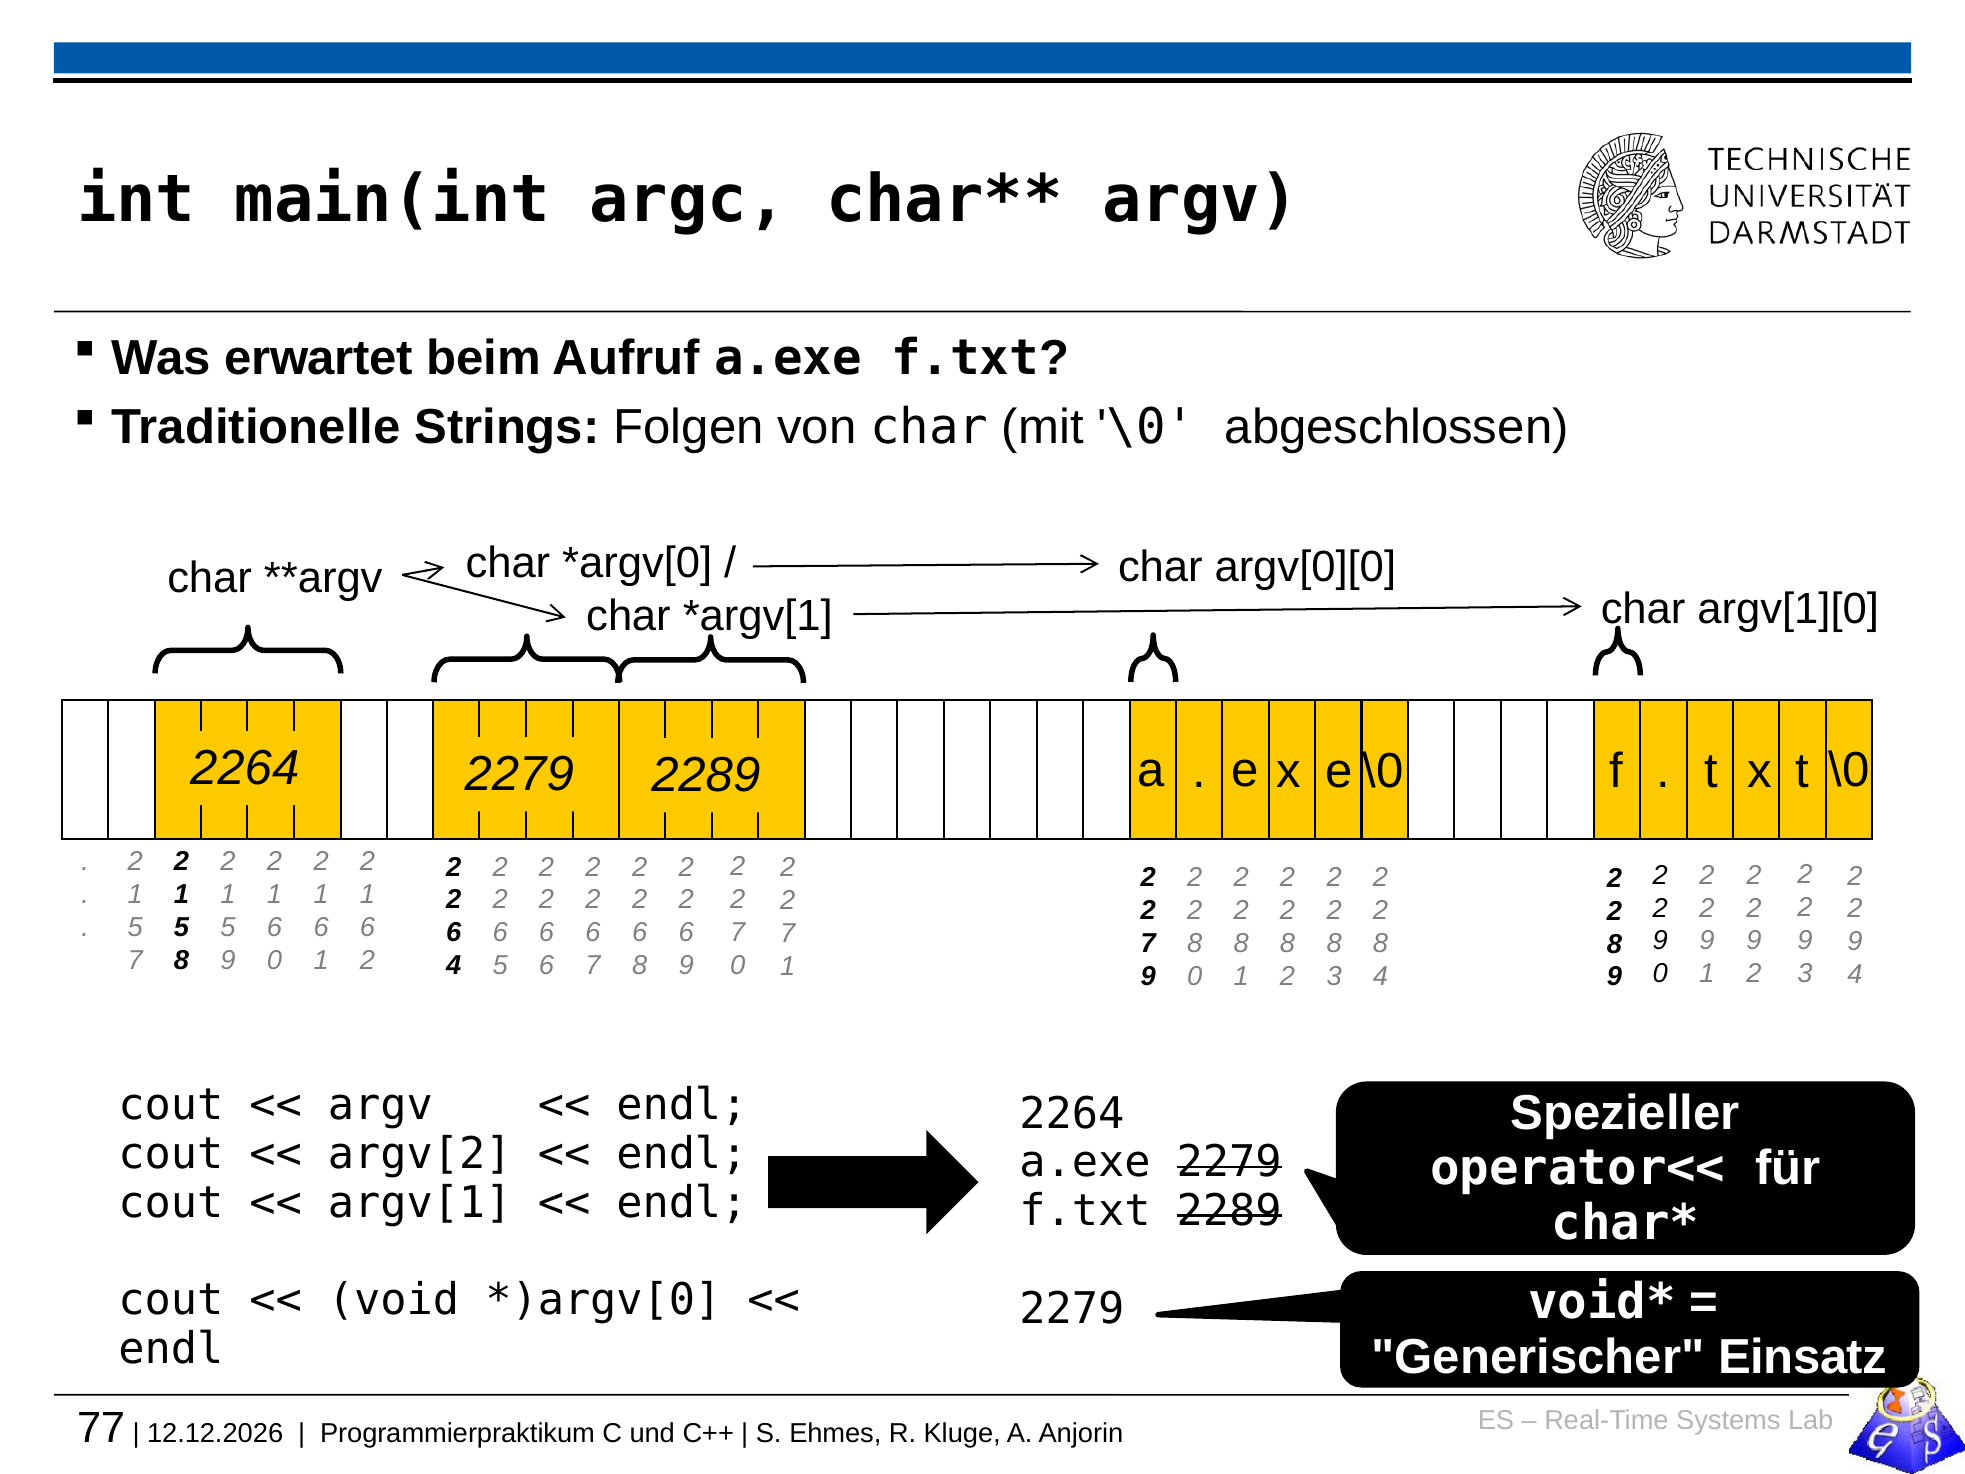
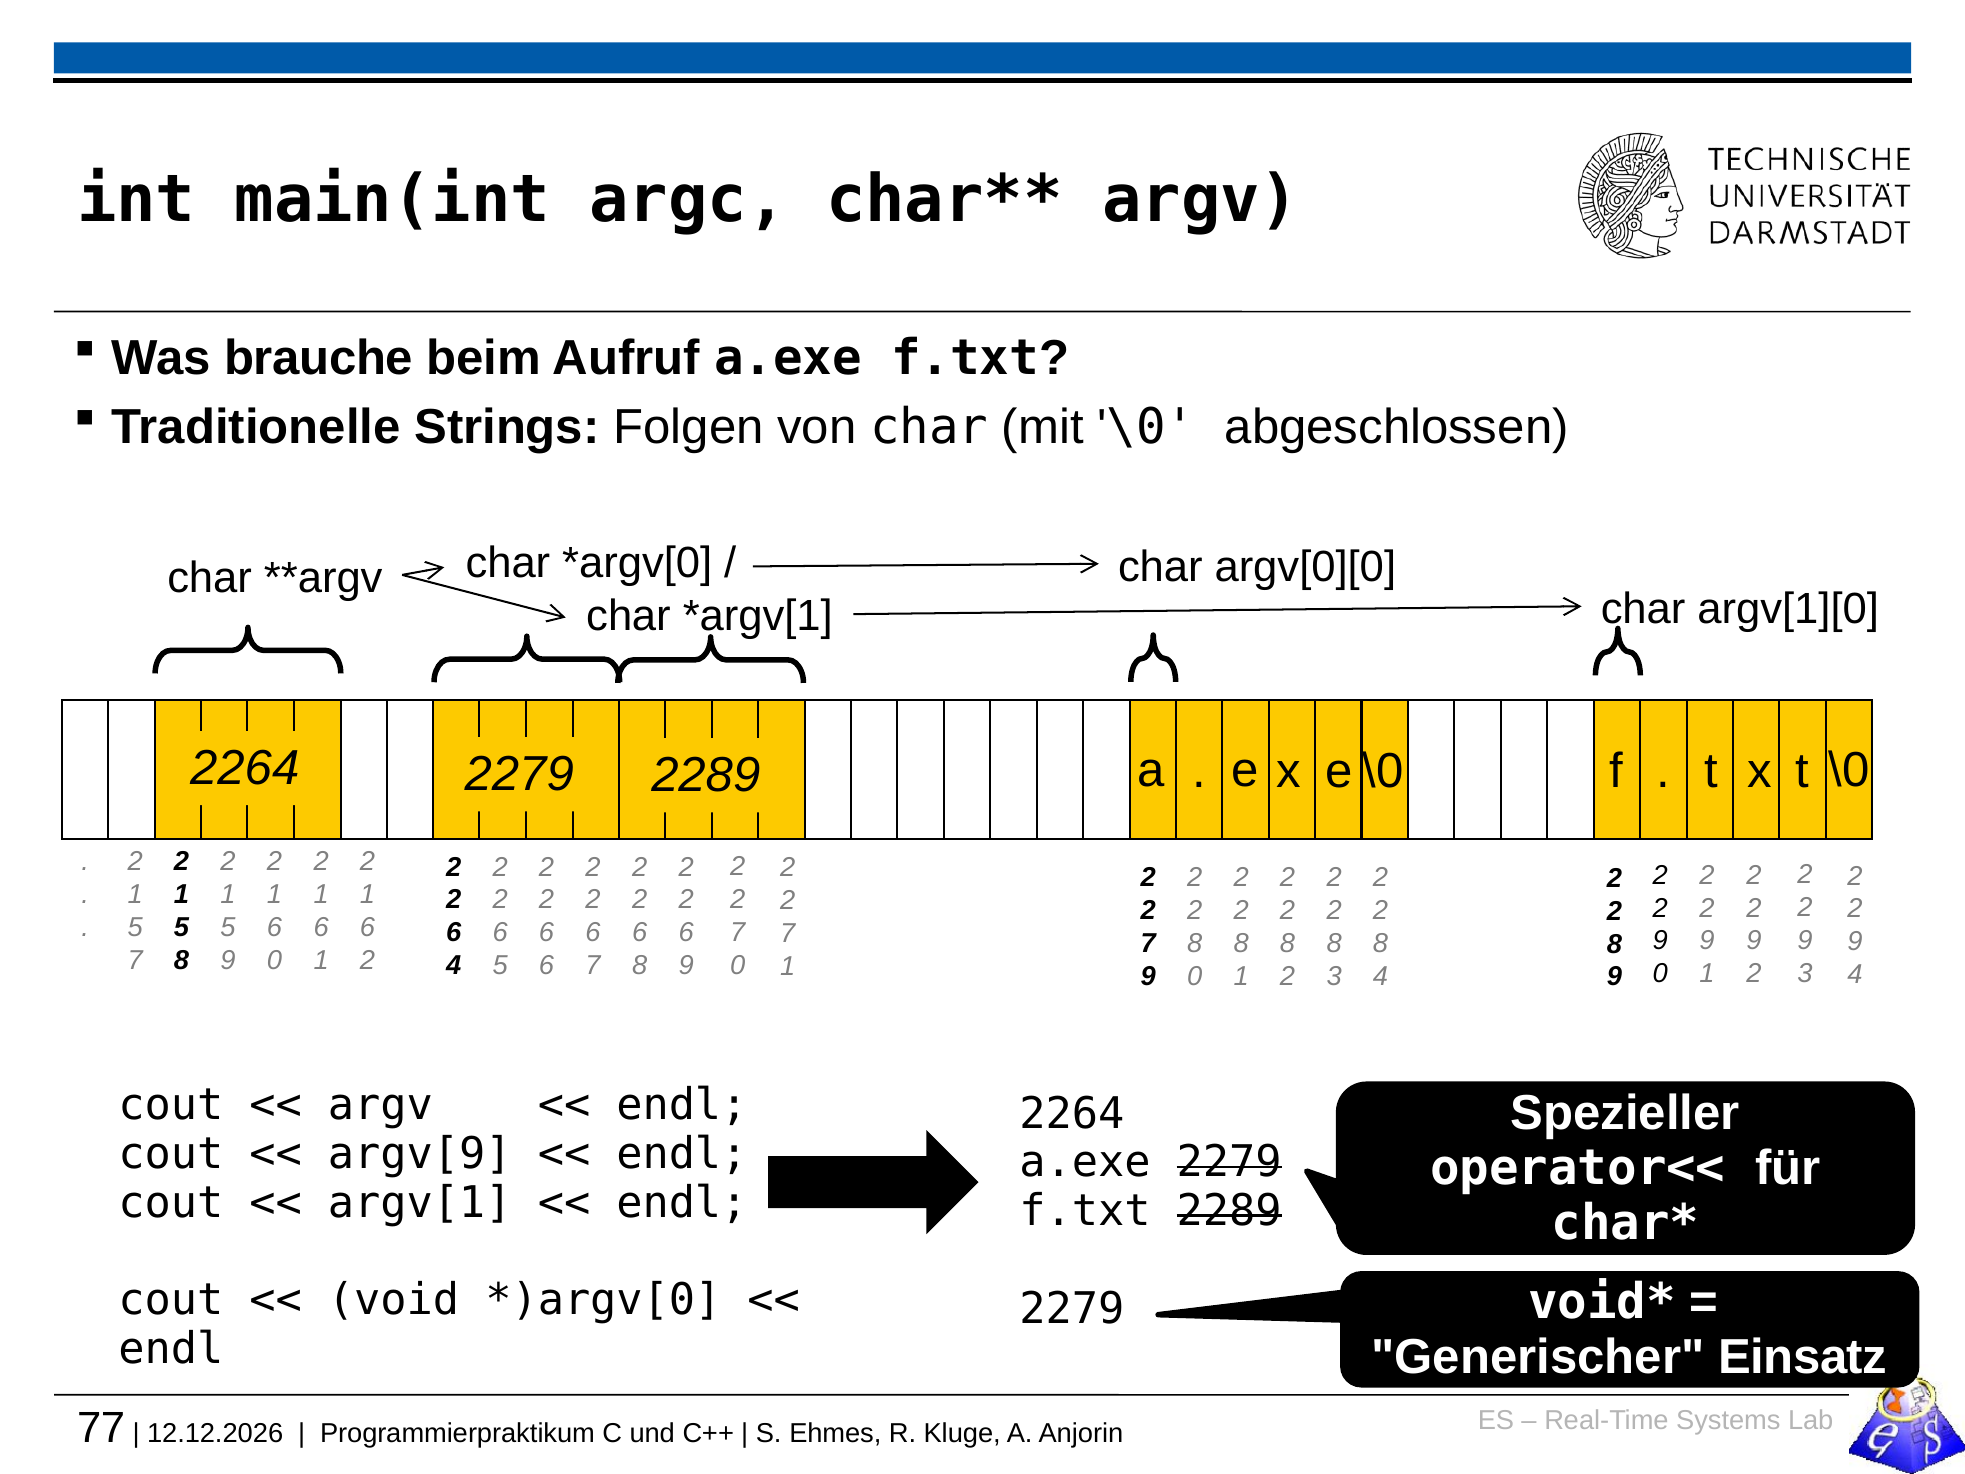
erwartet: erwartet -> brauche
argv[2: argv[2 -> argv[9
